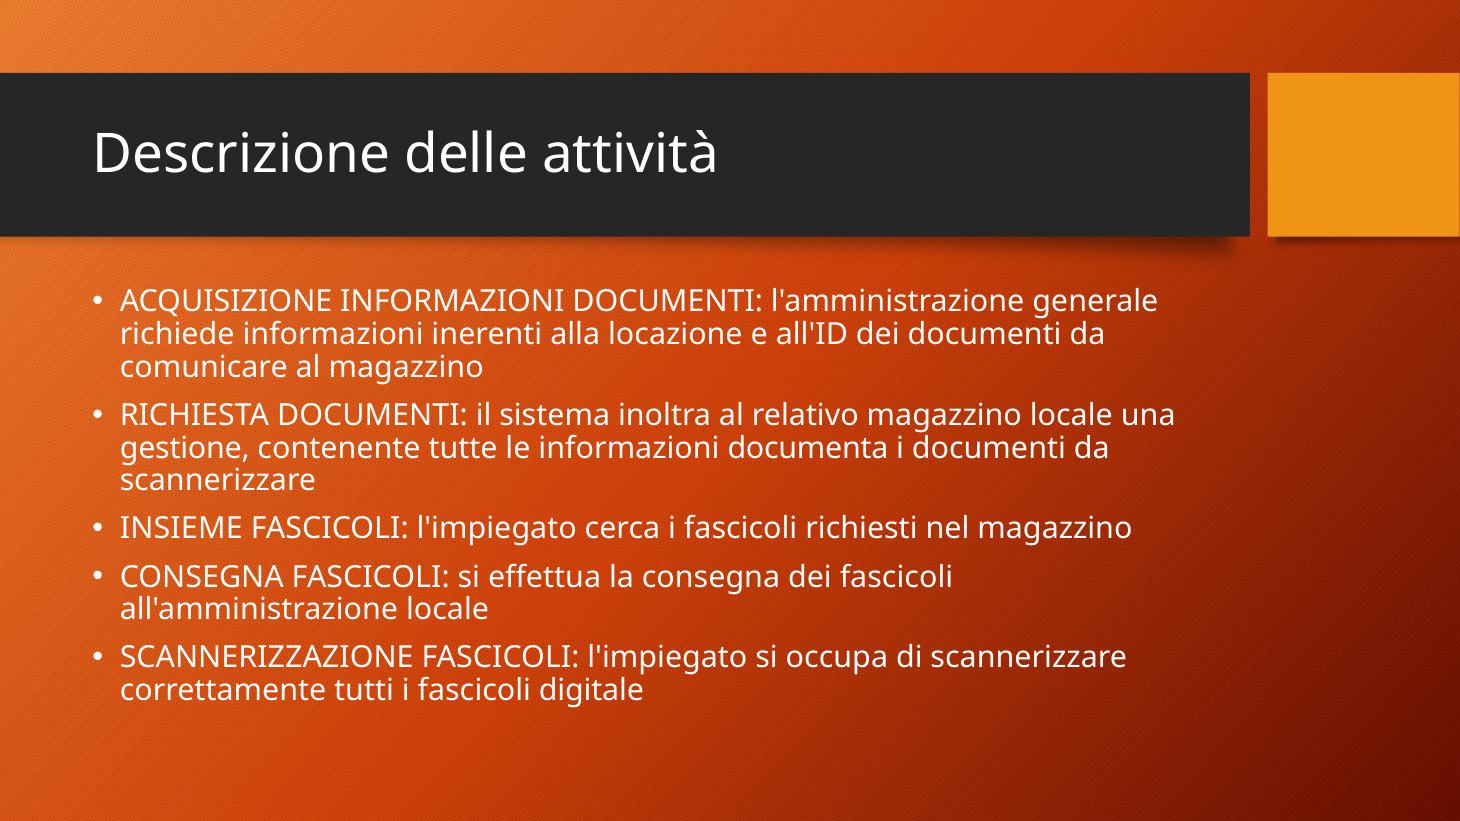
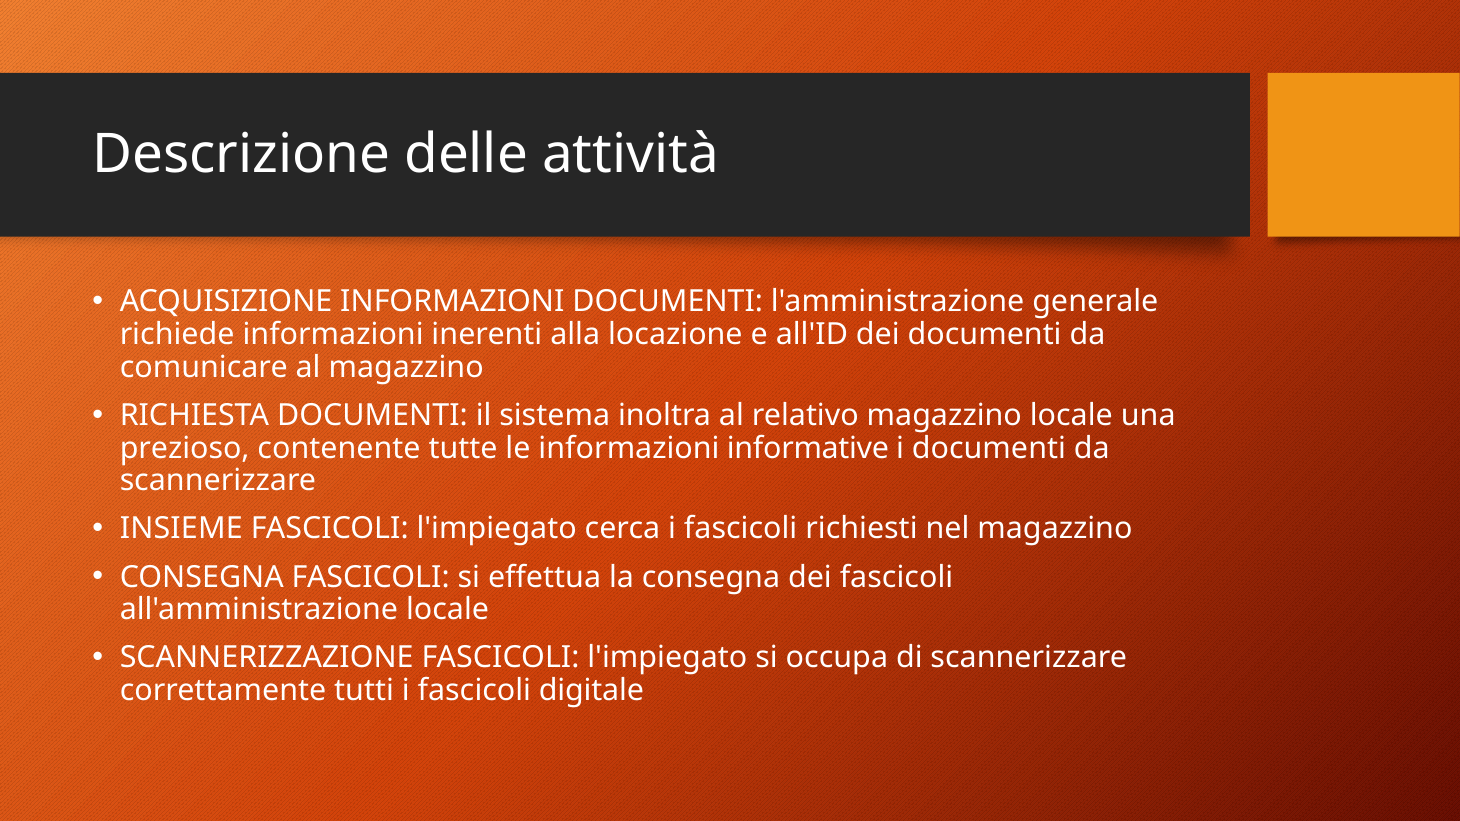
gestione: gestione -> prezioso
documenta: documenta -> informative
